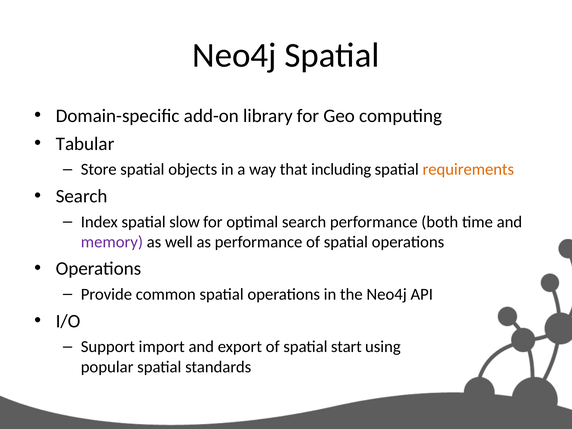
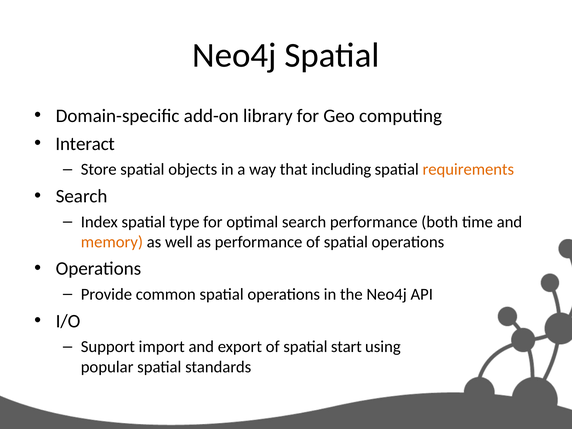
Tabular: Tabular -> Interact
slow: slow -> type
memory colour: purple -> orange
